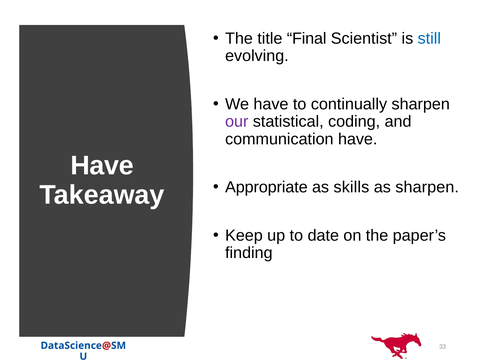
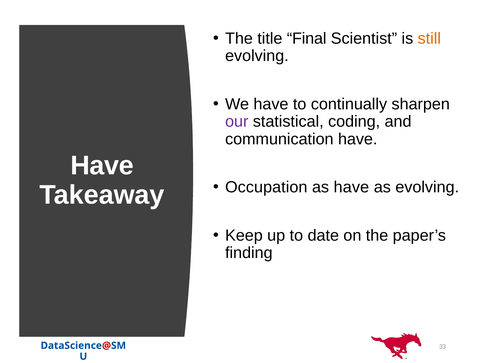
still colour: blue -> orange
Appropriate: Appropriate -> Occupation
as skills: skills -> have
as sharpen: sharpen -> evolving
